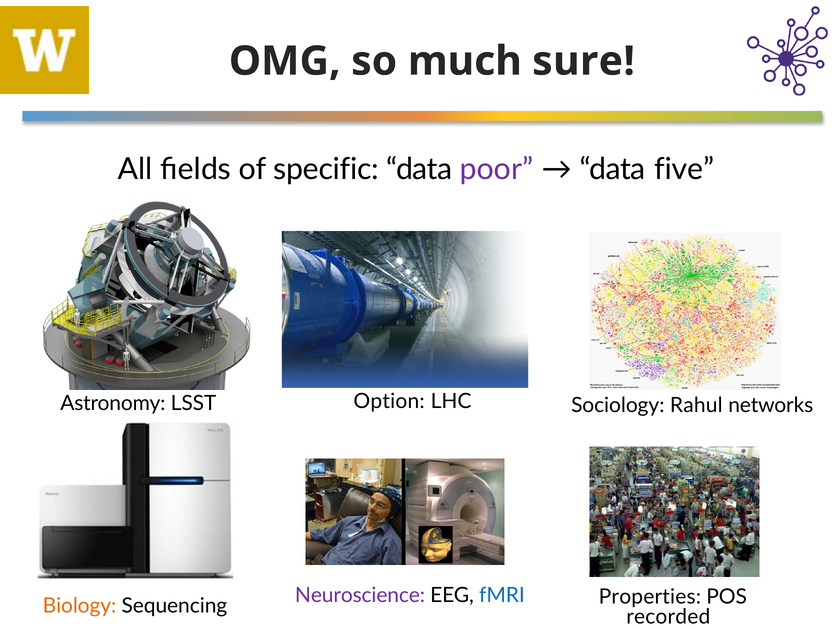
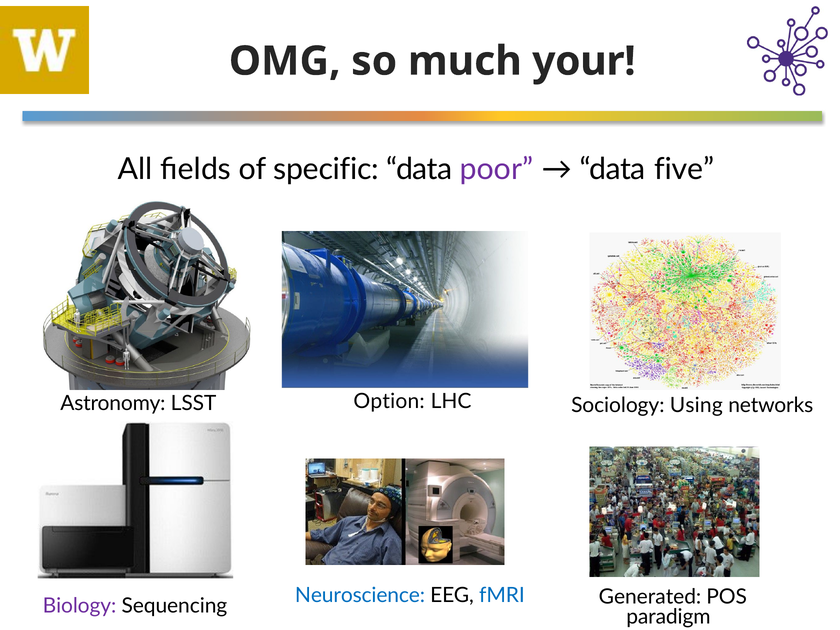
sure: sure -> your
Rahul: Rahul -> Using
Properties: Properties -> Generated
Biology colour: orange -> purple
Neuroscience colour: purple -> blue
recorded: recorded -> paradigm
